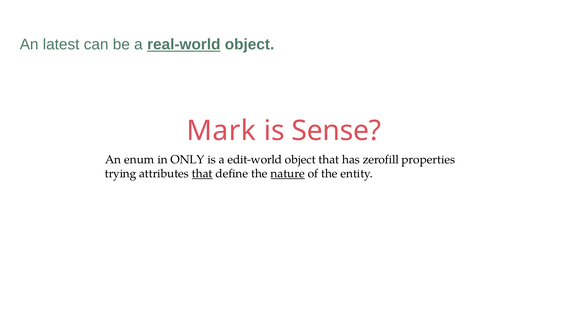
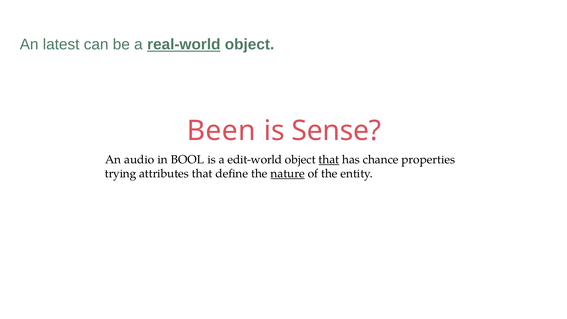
Mark: Mark -> Been
enum: enum -> audio
ONLY: ONLY -> BOOL
that at (329, 159) underline: none -> present
zerofill: zerofill -> chance
that at (202, 174) underline: present -> none
